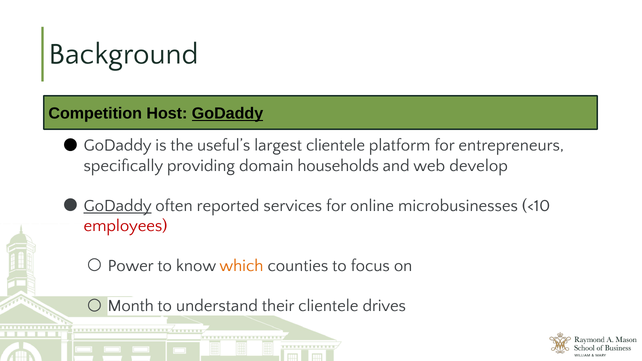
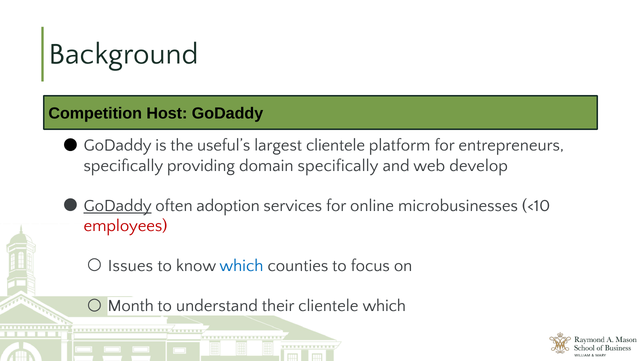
GoDaddy at (228, 114) underline: present -> none
domain households: households -> specifically
reported: reported -> adoption
Power: Power -> Issues
which at (241, 266) colour: orange -> blue
clientele drives: drives -> which
